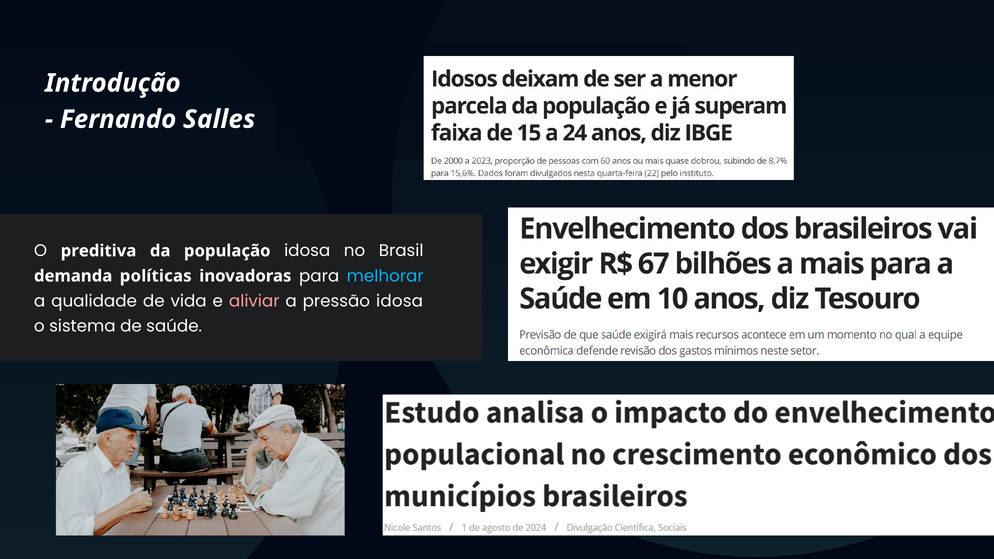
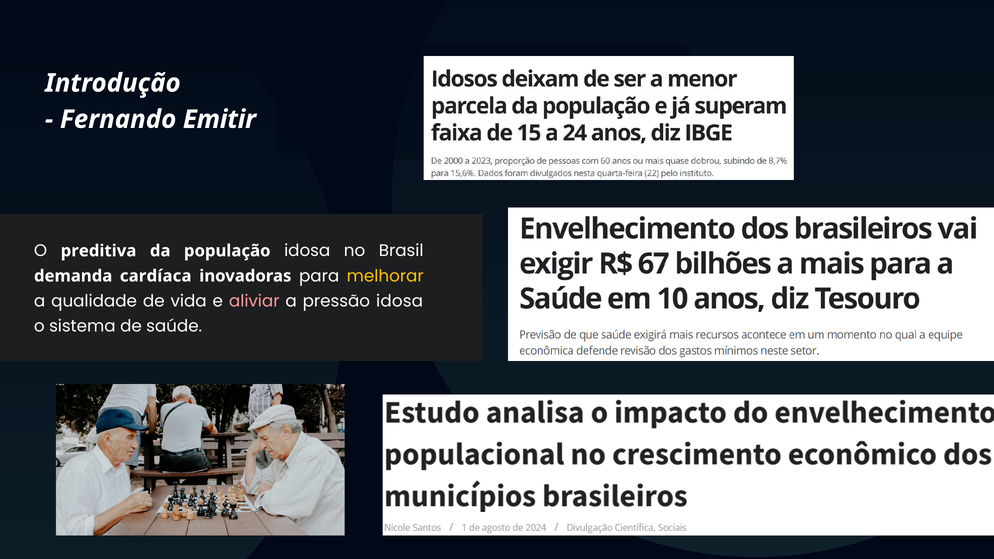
Salles: Salles -> Emitir
políticas: políticas -> cardíaca
melhorar colour: light blue -> yellow
